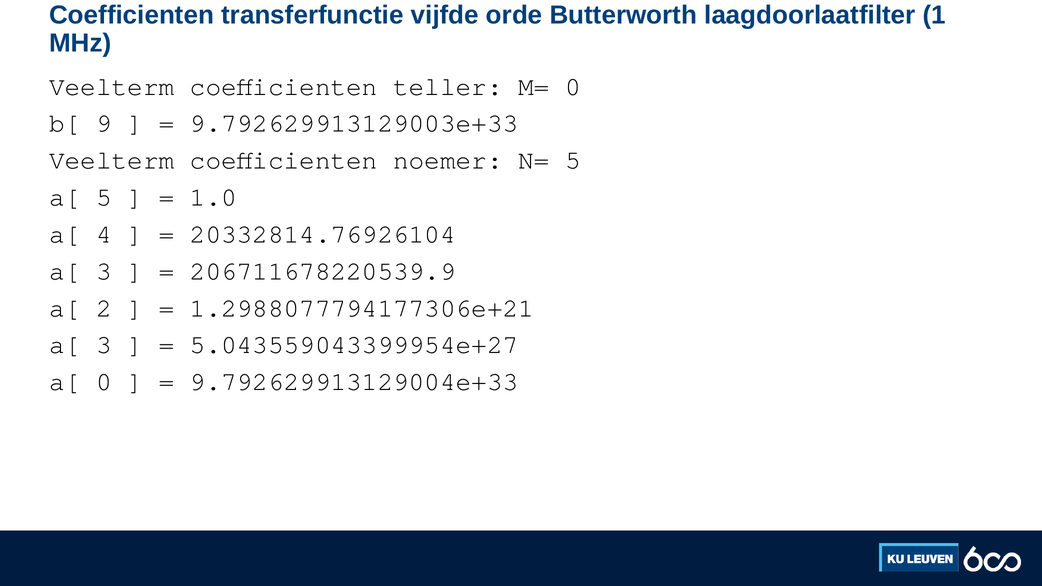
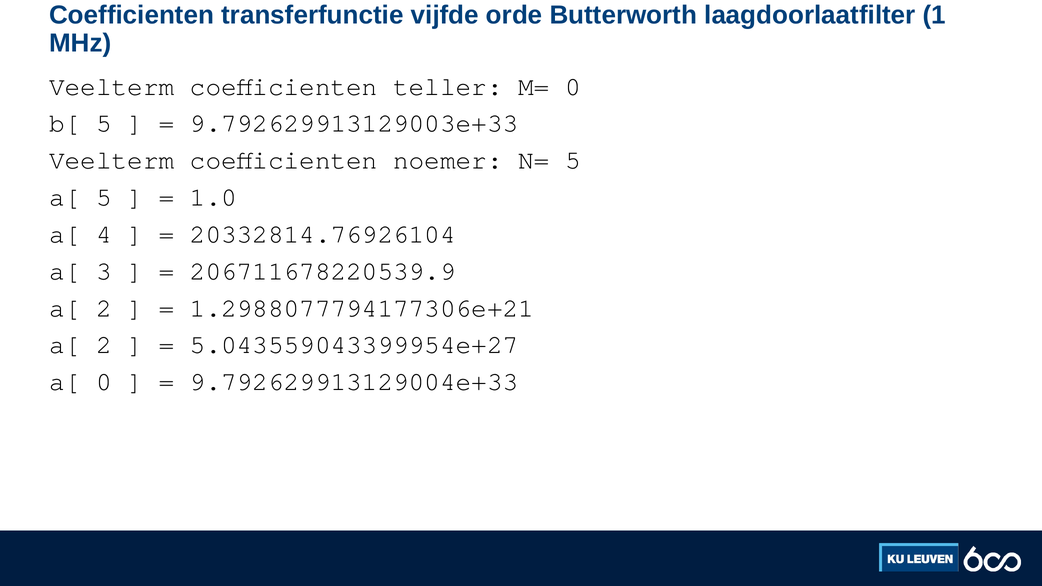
b[ 9: 9 -> 5
3 at (104, 345): 3 -> 2
